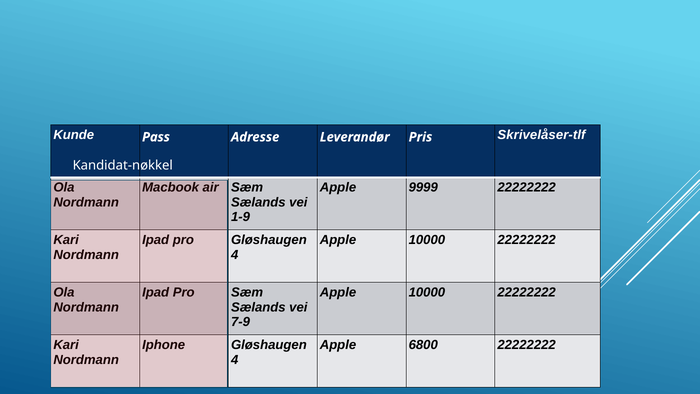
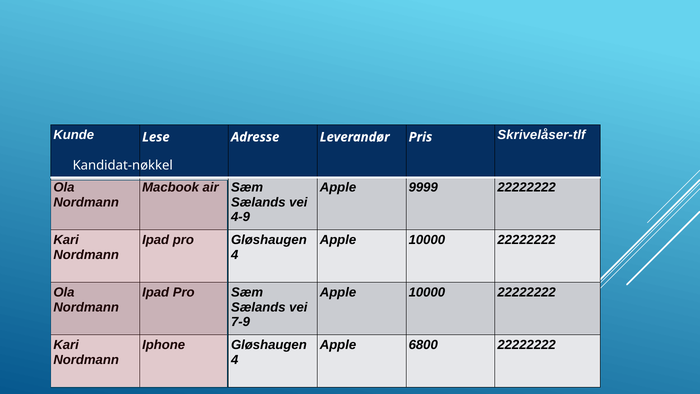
Pass: Pass -> Lese
1-9: 1-9 -> 4-9
